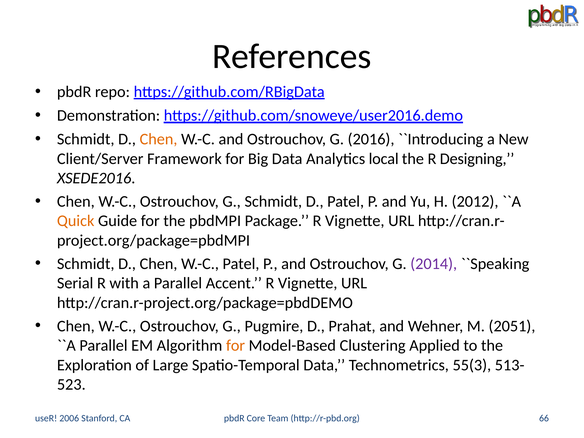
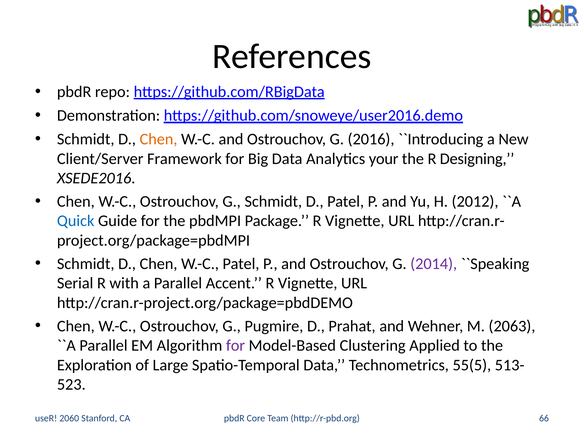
local: local -> your
Quick colour: orange -> blue
2051: 2051 -> 2063
for at (236, 346) colour: orange -> purple
55(3: 55(3 -> 55(5
2006: 2006 -> 2060
